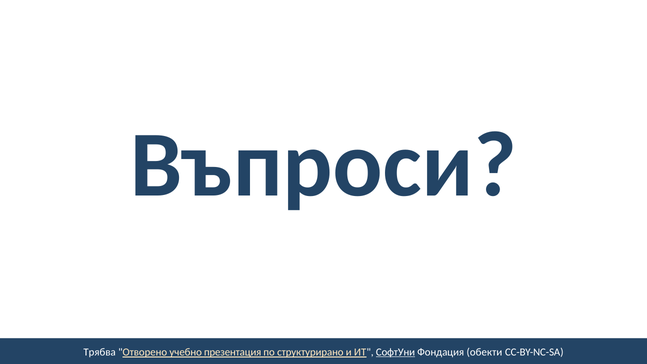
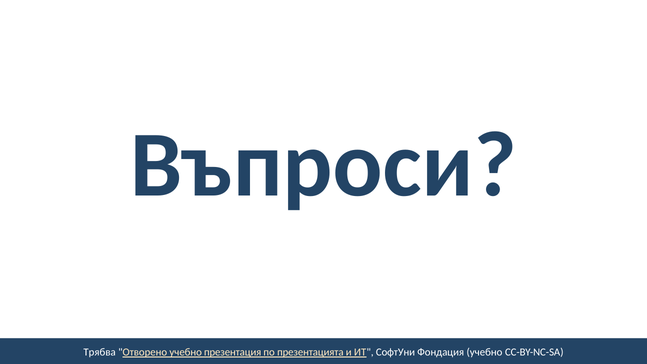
структурирано: структурирано -> презентацията
СофтУни underline: present -> none
Фондация обекти: обекти -> учебно
